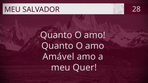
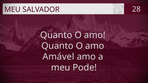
Quer: Quer -> Pode
